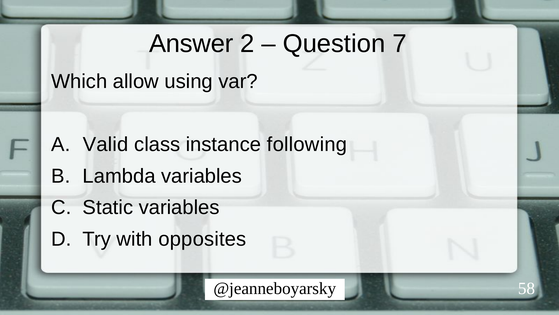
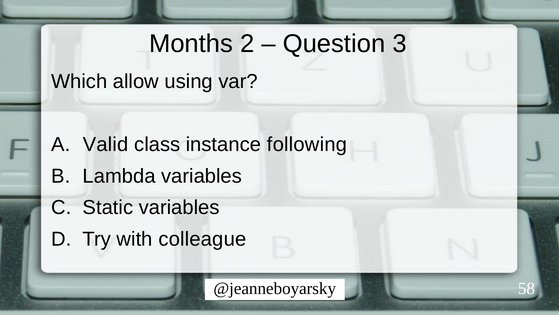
Answer: Answer -> Months
7: 7 -> 3
opposites: opposites -> colleague
